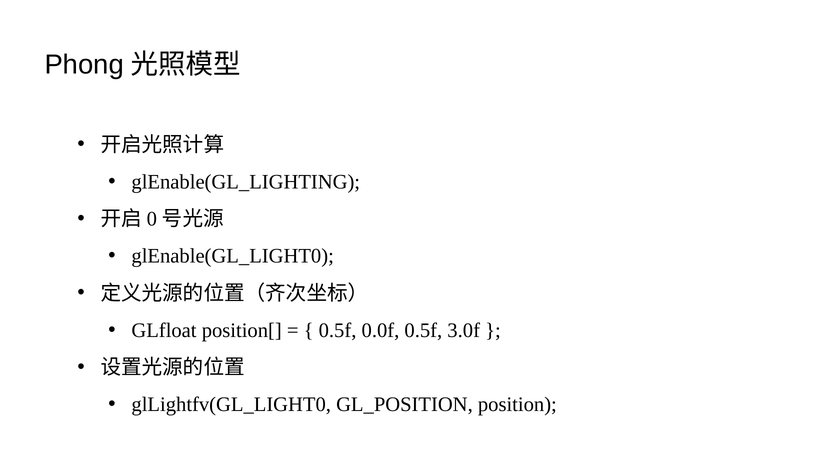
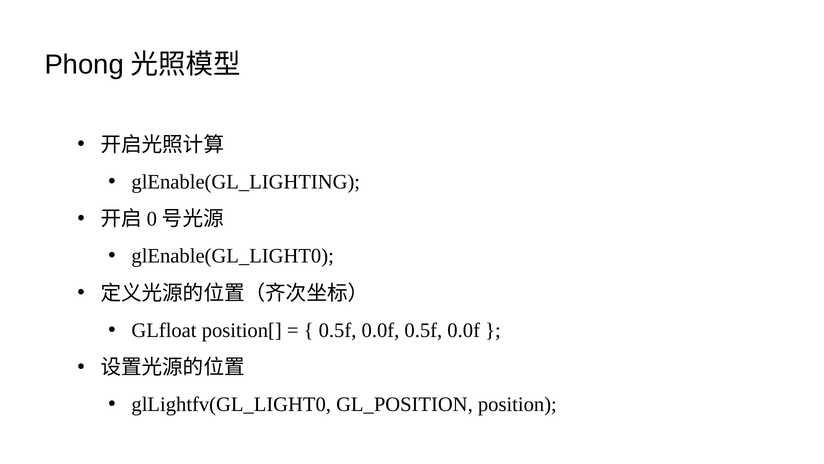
0.0f 0.5f 3.0f: 3.0f -> 0.0f
